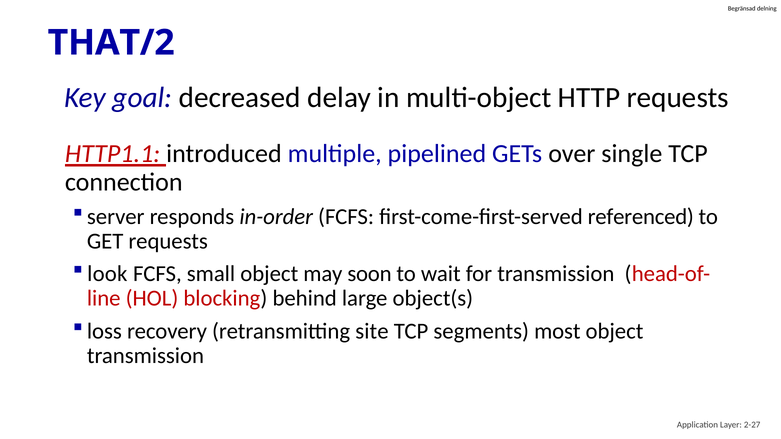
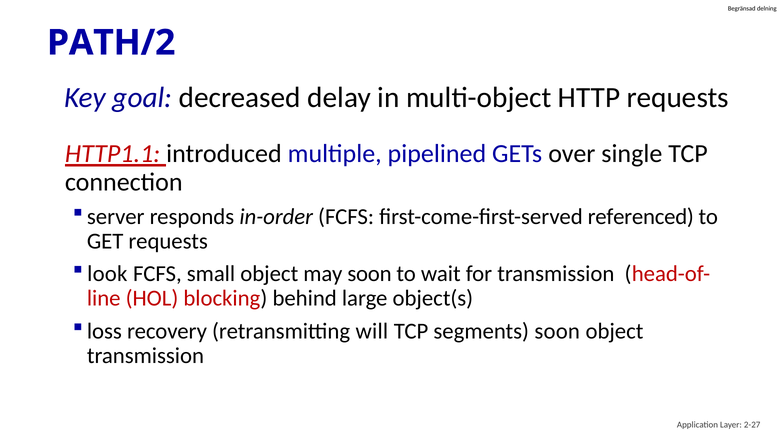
THAT/2: THAT/2 -> PATH/2
site: site -> will
segments most: most -> soon
